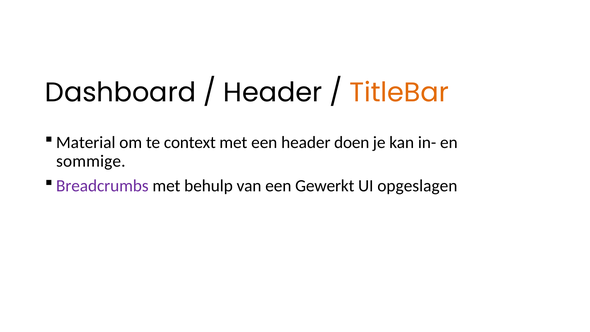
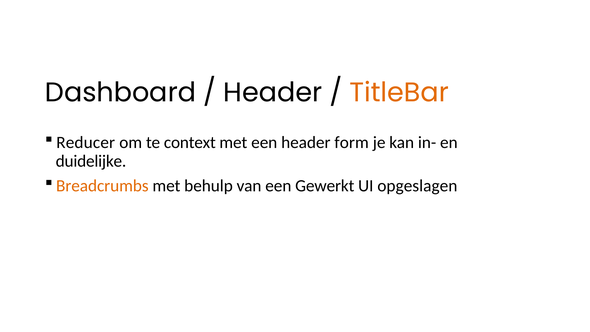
Material: Material -> Reducer
doen: doen -> form
sommige: sommige -> duidelijke
Breadcrumbs colour: purple -> orange
